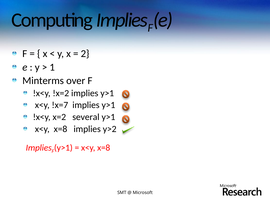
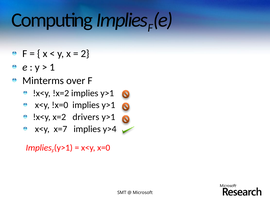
!x=7: !x=7 -> !x=0
several: several -> drivers
x=8 at (60, 129): x=8 -> x=7
y>2: y>2 -> y>4
x=8 at (104, 148): x=8 -> x=0
